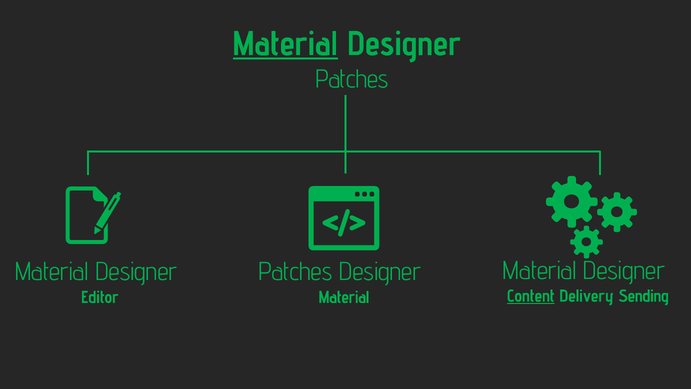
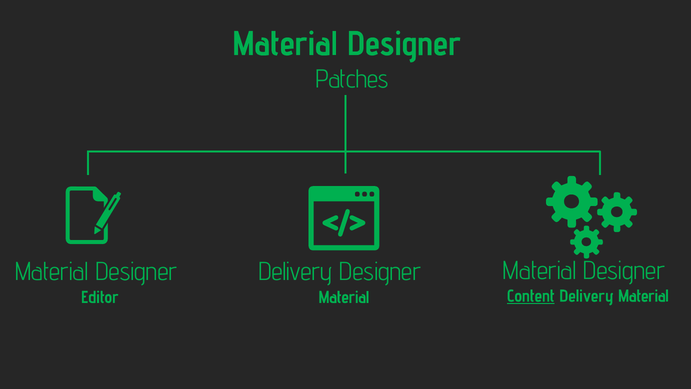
Material at (285, 44) underline: present -> none
Patches at (296, 272): Patches -> Delivery
Delivery Sending: Sending -> Material
